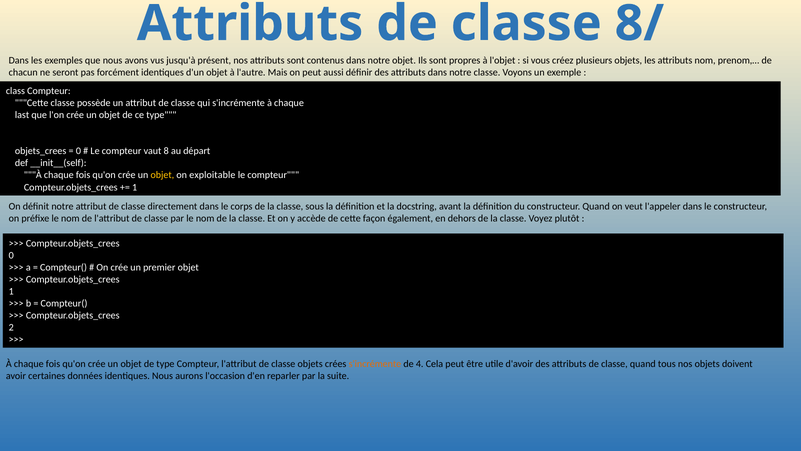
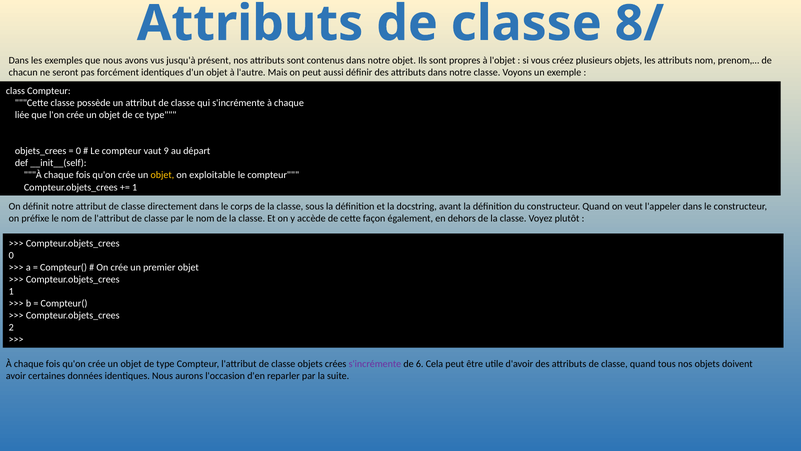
last: last -> liée
8: 8 -> 9
s'incrémente at (375, 364) colour: orange -> purple
4: 4 -> 6
